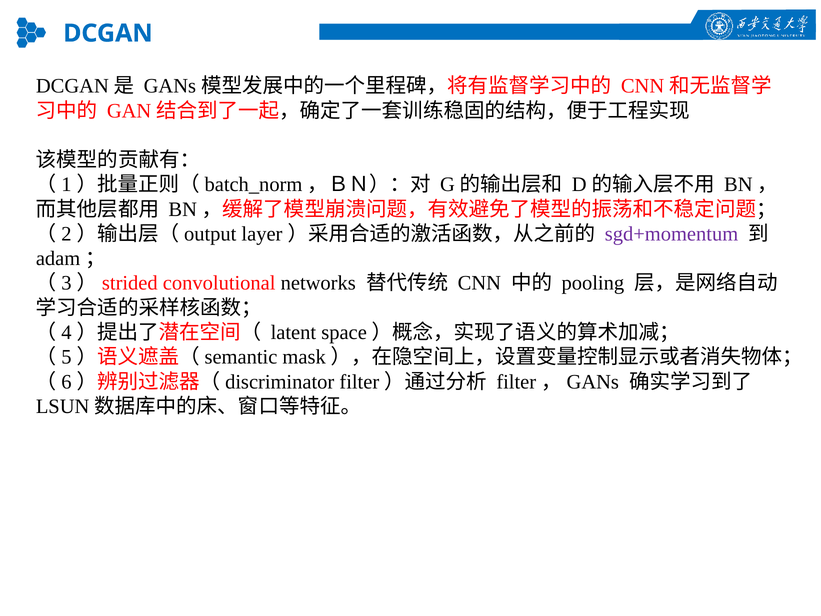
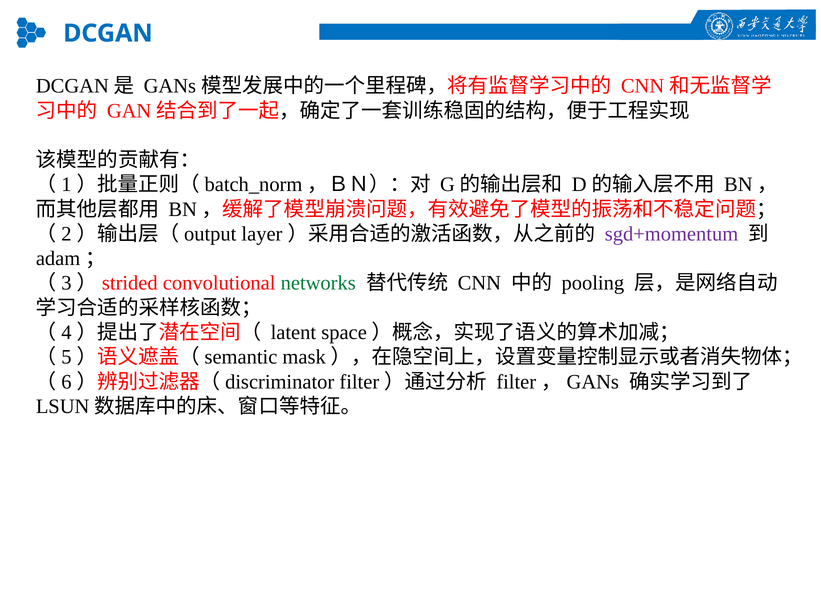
networks colour: black -> green
